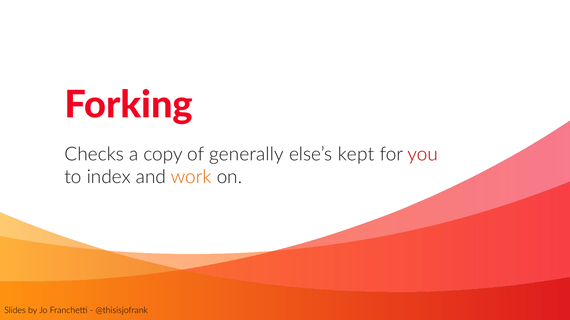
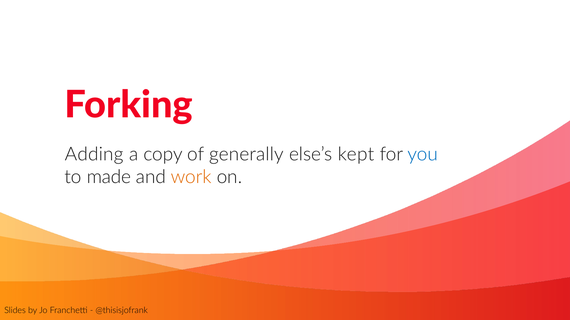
Checks: Checks -> Adding
you colour: red -> blue
index: index -> made
